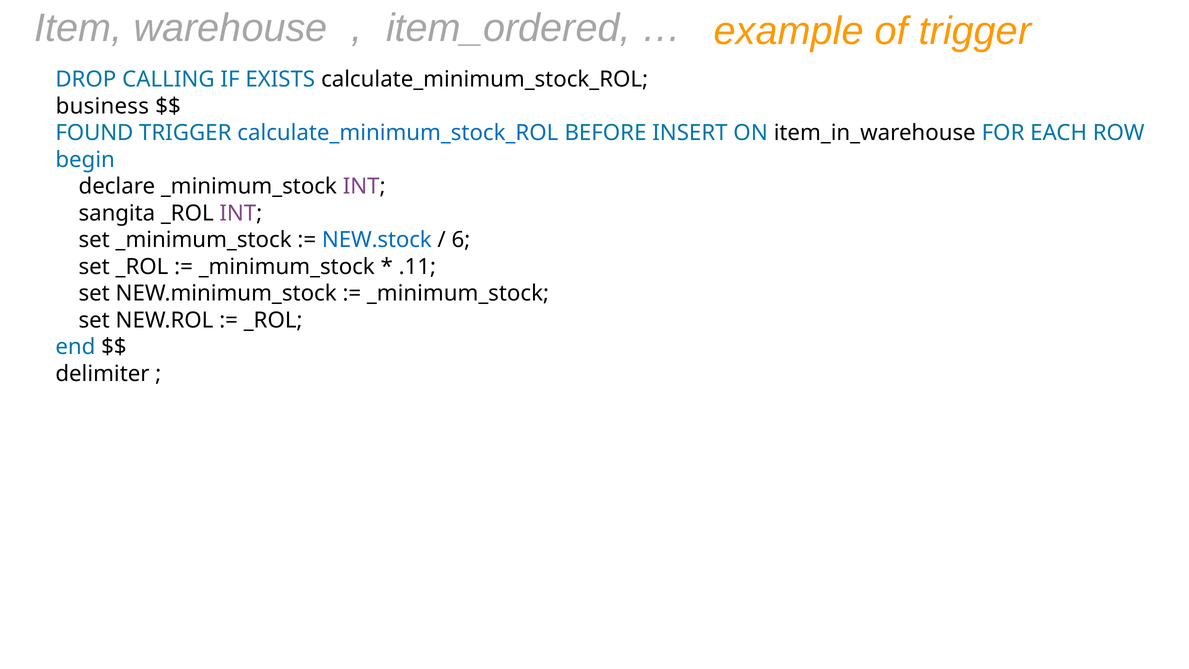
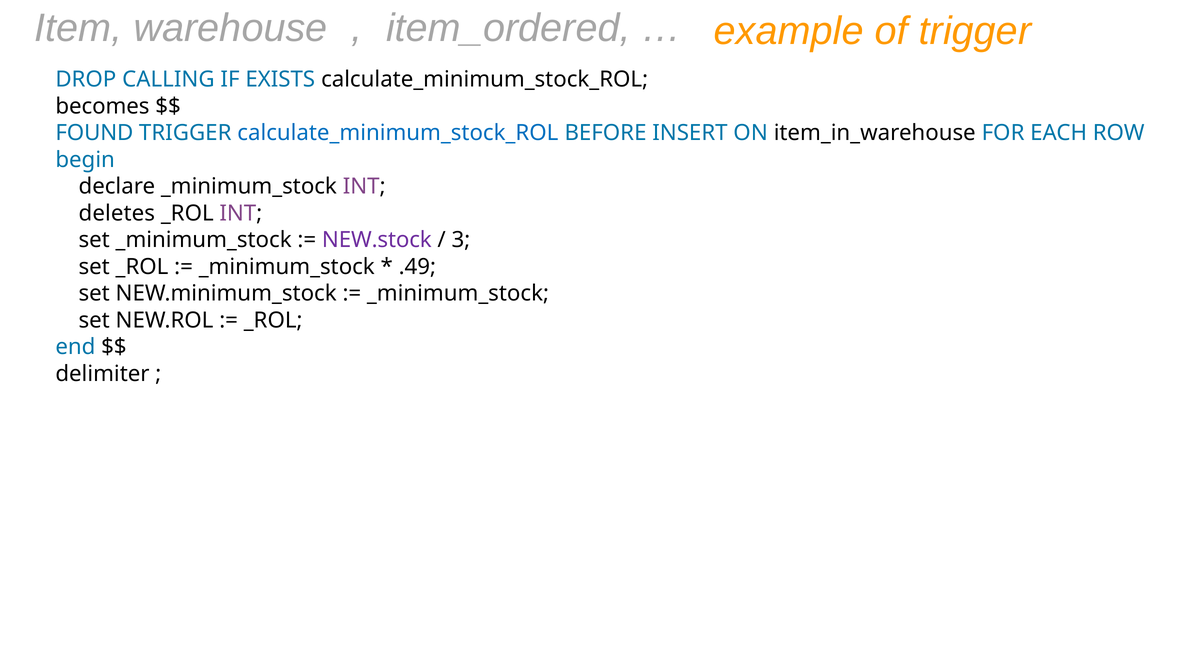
business: business -> becomes
sangita: sangita -> deletes
NEW.stock colour: blue -> purple
6: 6 -> 3
.11: .11 -> .49
